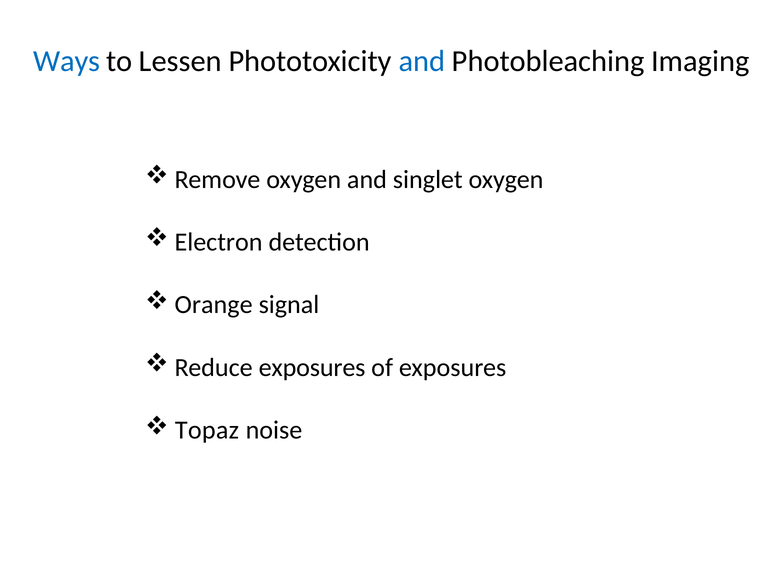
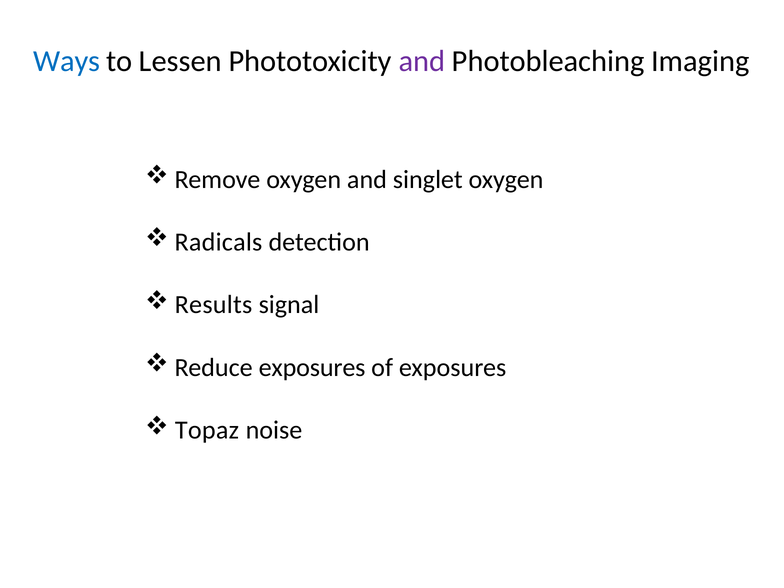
and at (422, 61) colour: blue -> purple
Electron: Electron -> Radicals
Orange: Orange -> Results
